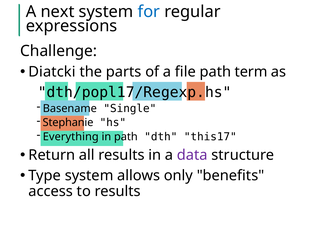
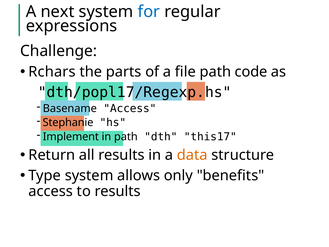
Diatcki: Diatcki -> Rchars
term: term -> code
Basename Single: Single -> Access
Everything: Everything -> Implement
data colour: purple -> orange
